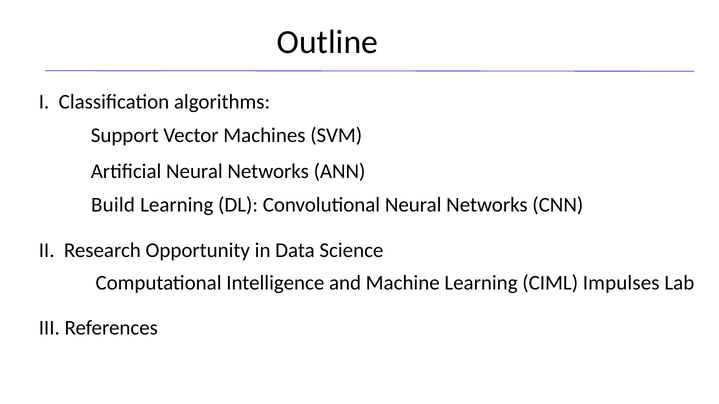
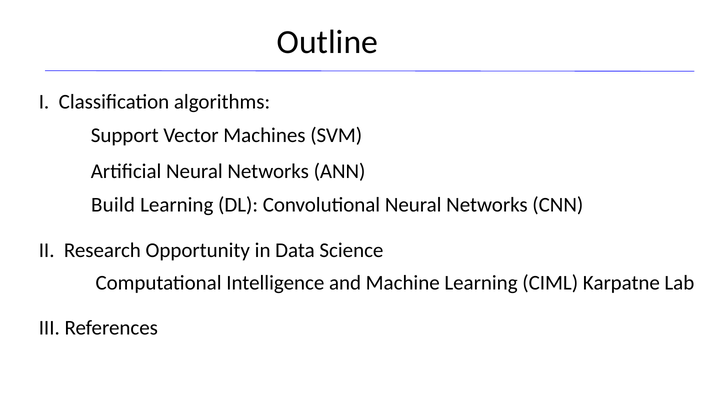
Impulses: Impulses -> Karpatne
